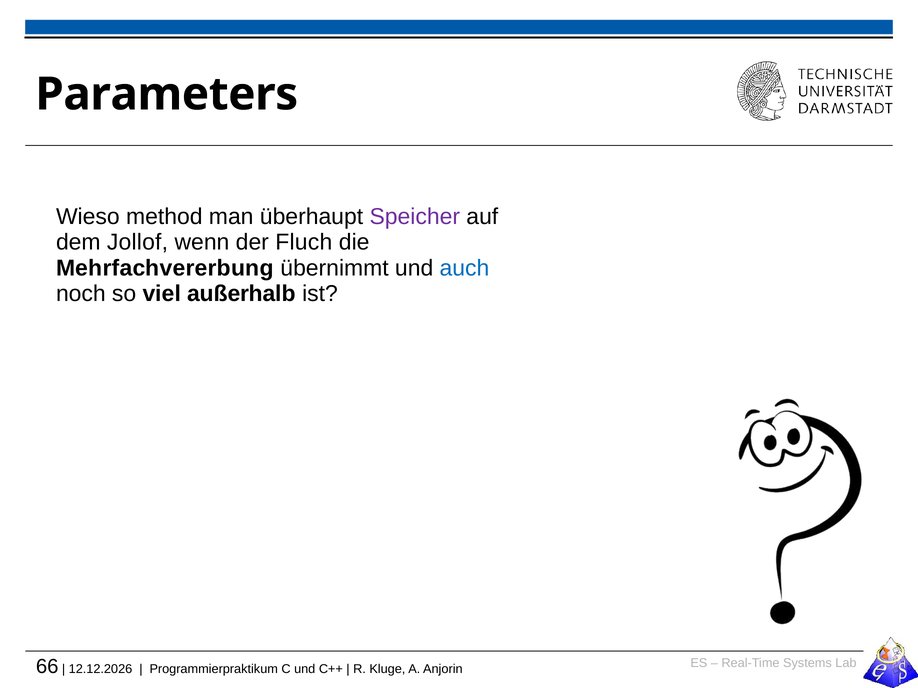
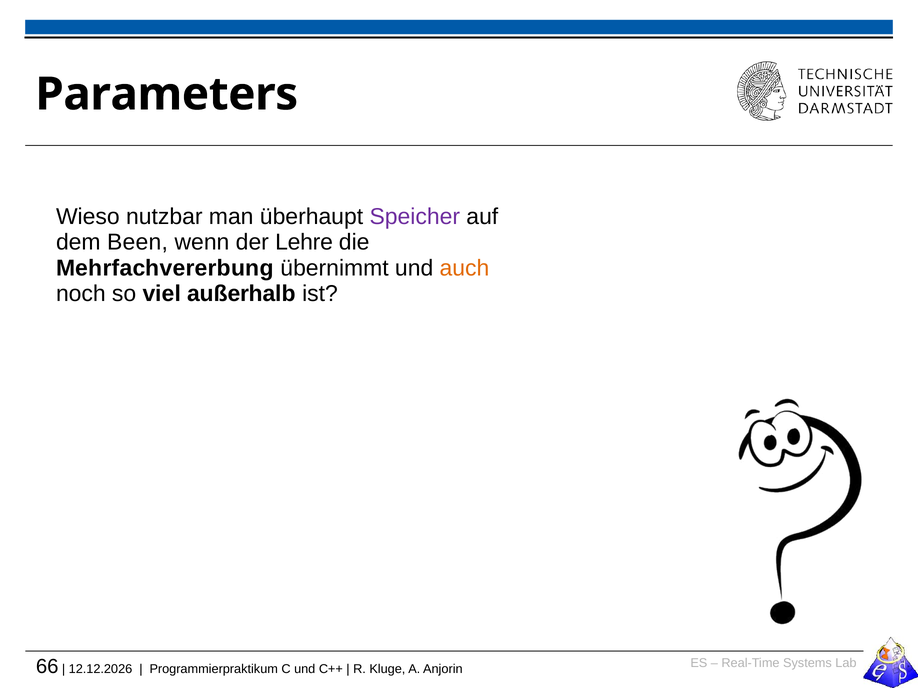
method: method -> nutzbar
Jollof: Jollof -> Been
Fluch: Fluch -> Lehre
auch colour: blue -> orange
